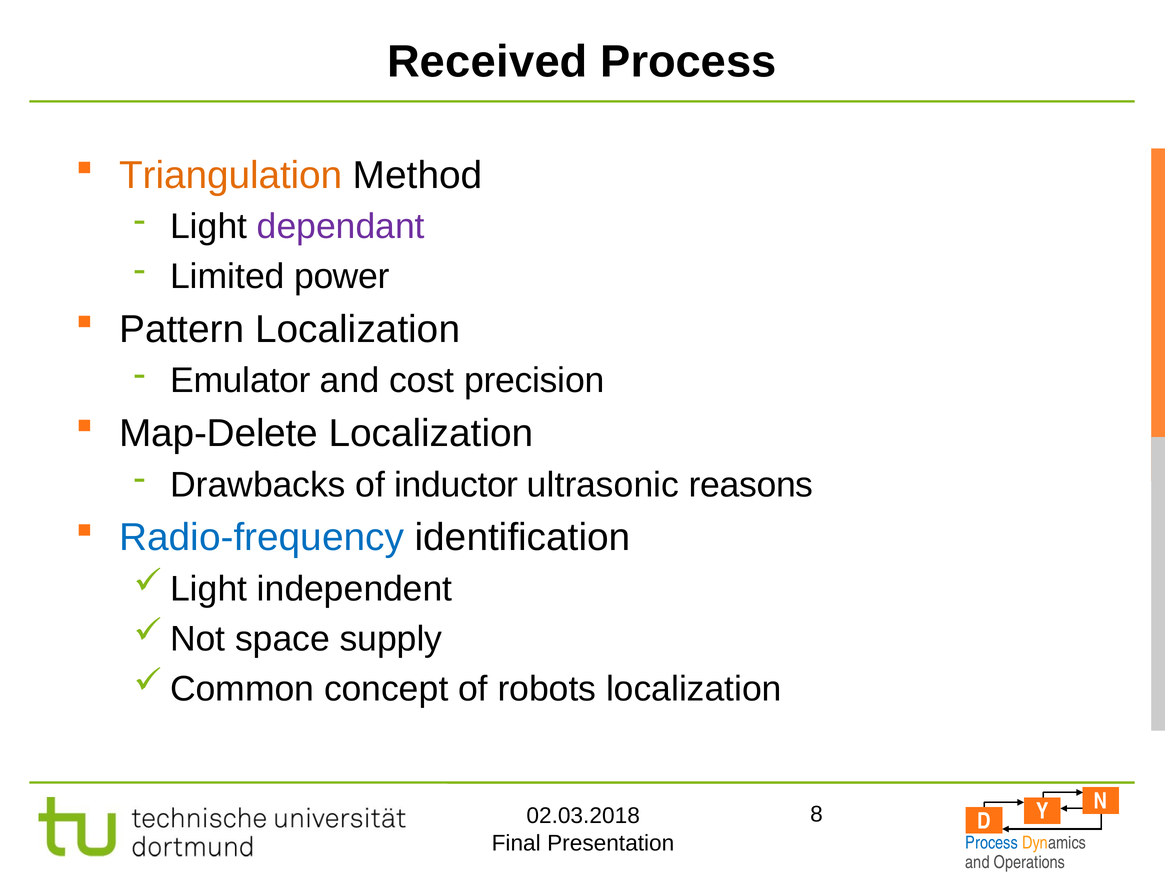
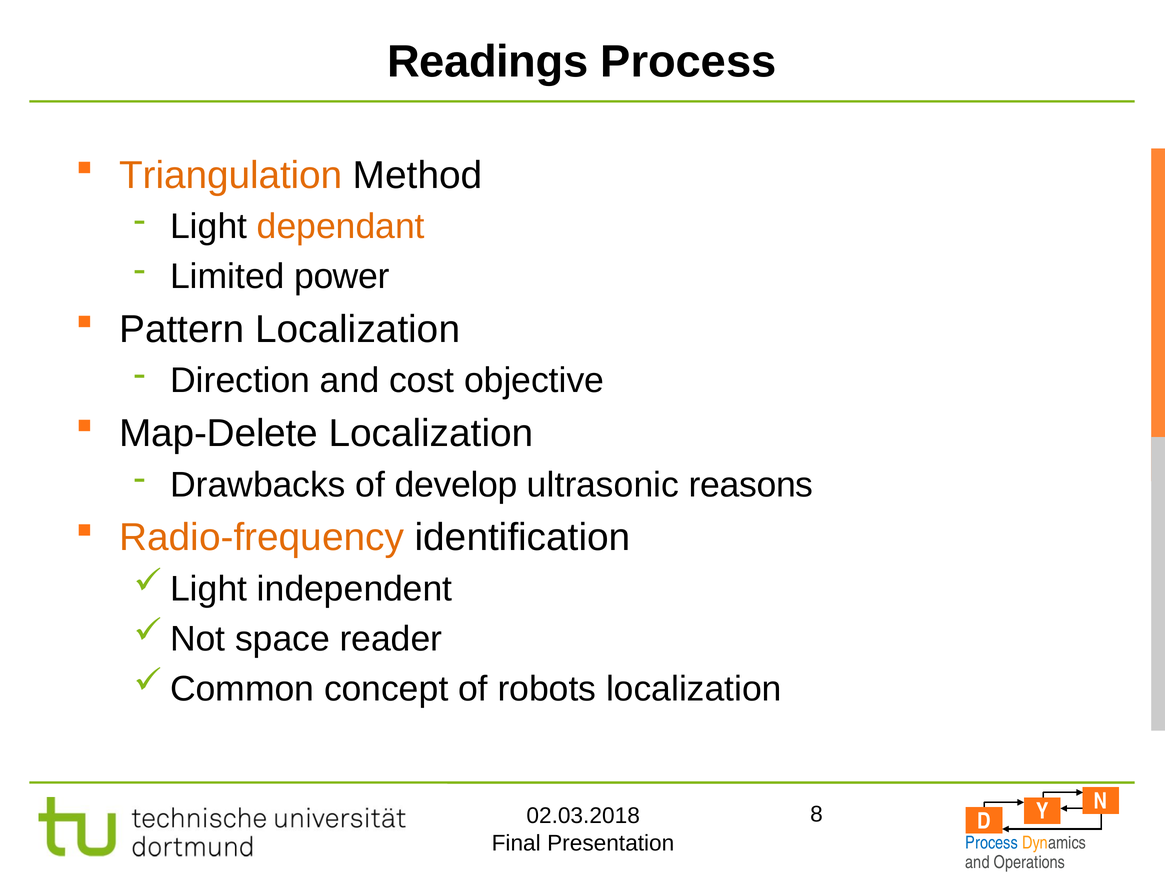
Received: Received -> Readings
dependant colour: purple -> orange
Emulator: Emulator -> Direction
precision: precision -> objective
inductor: inductor -> develop
Radio-frequency colour: blue -> orange
supply: supply -> reader
